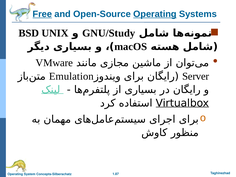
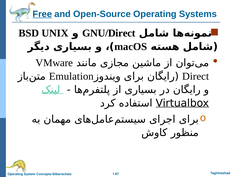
Operating at (155, 14) underline: present -> none
GNU/Study: GNU/Study -> GNU/Direct
Server: Server -> Direct
